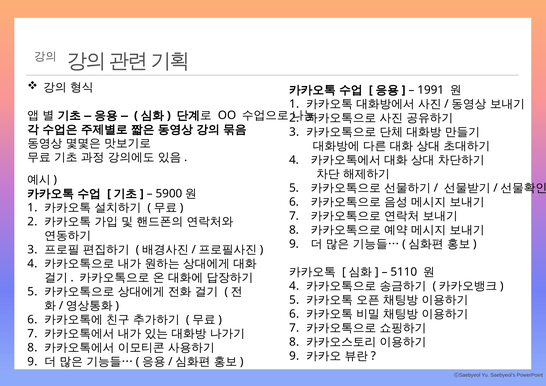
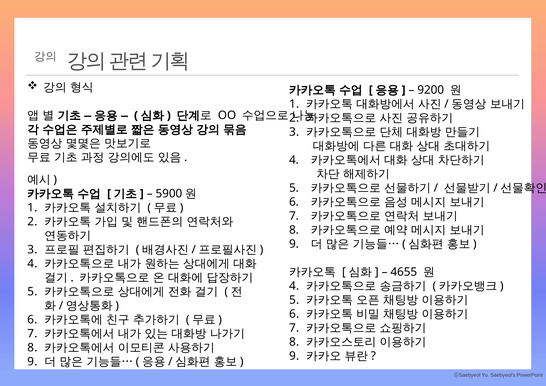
1991: 1991 -> 9200
5110: 5110 -> 4655
